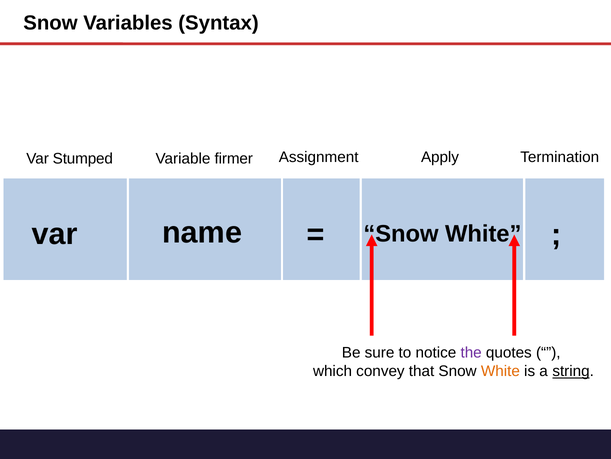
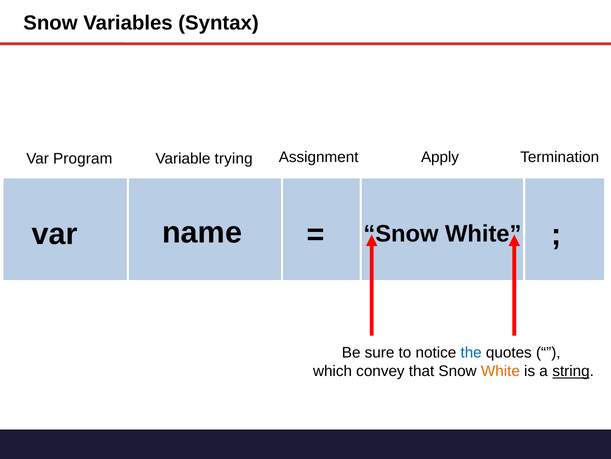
Stumped: Stumped -> Program
firmer: firmer -> trying
the colour: purple -> blue
